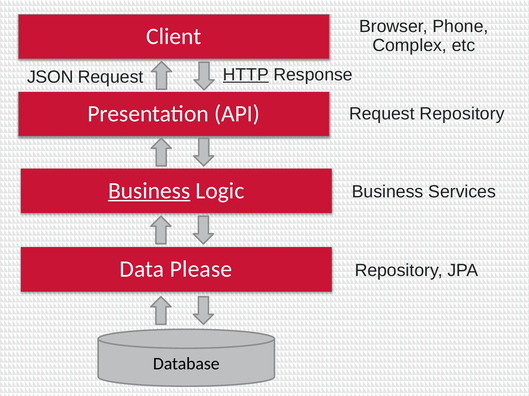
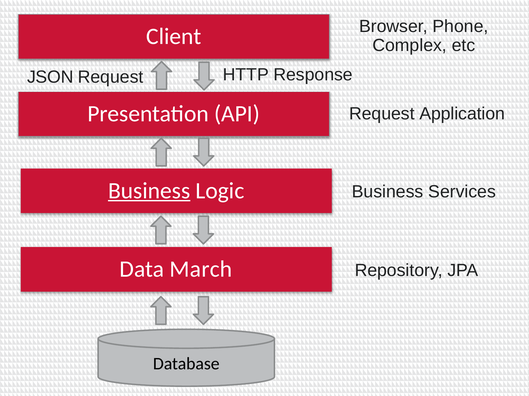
HTTP underline: present -> none
Request Repository: Repository -> Application
Please: Please -> March
